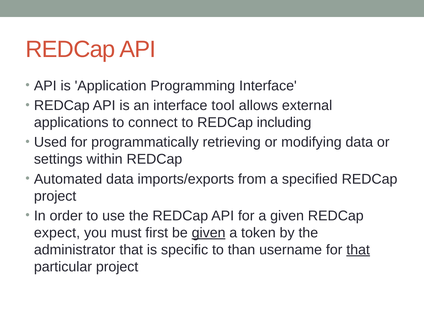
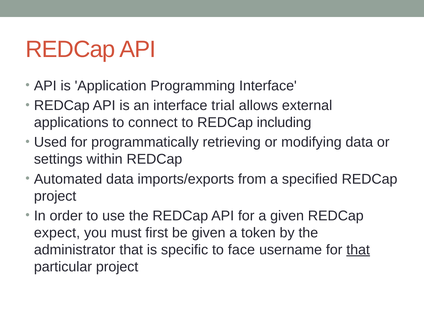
tool: tool -> trial
given at (209, 233) underline: present -> none
than: than -> face
